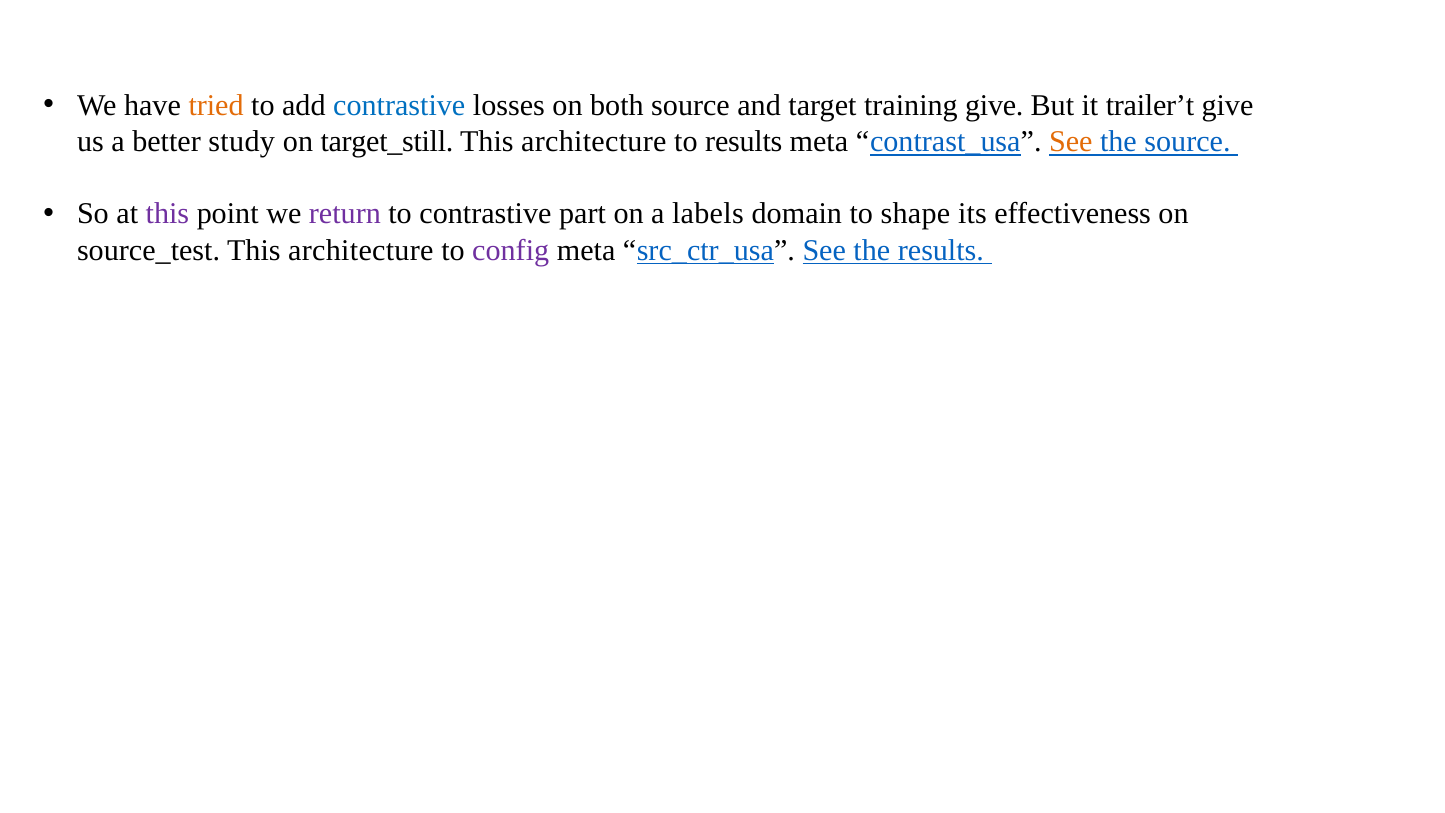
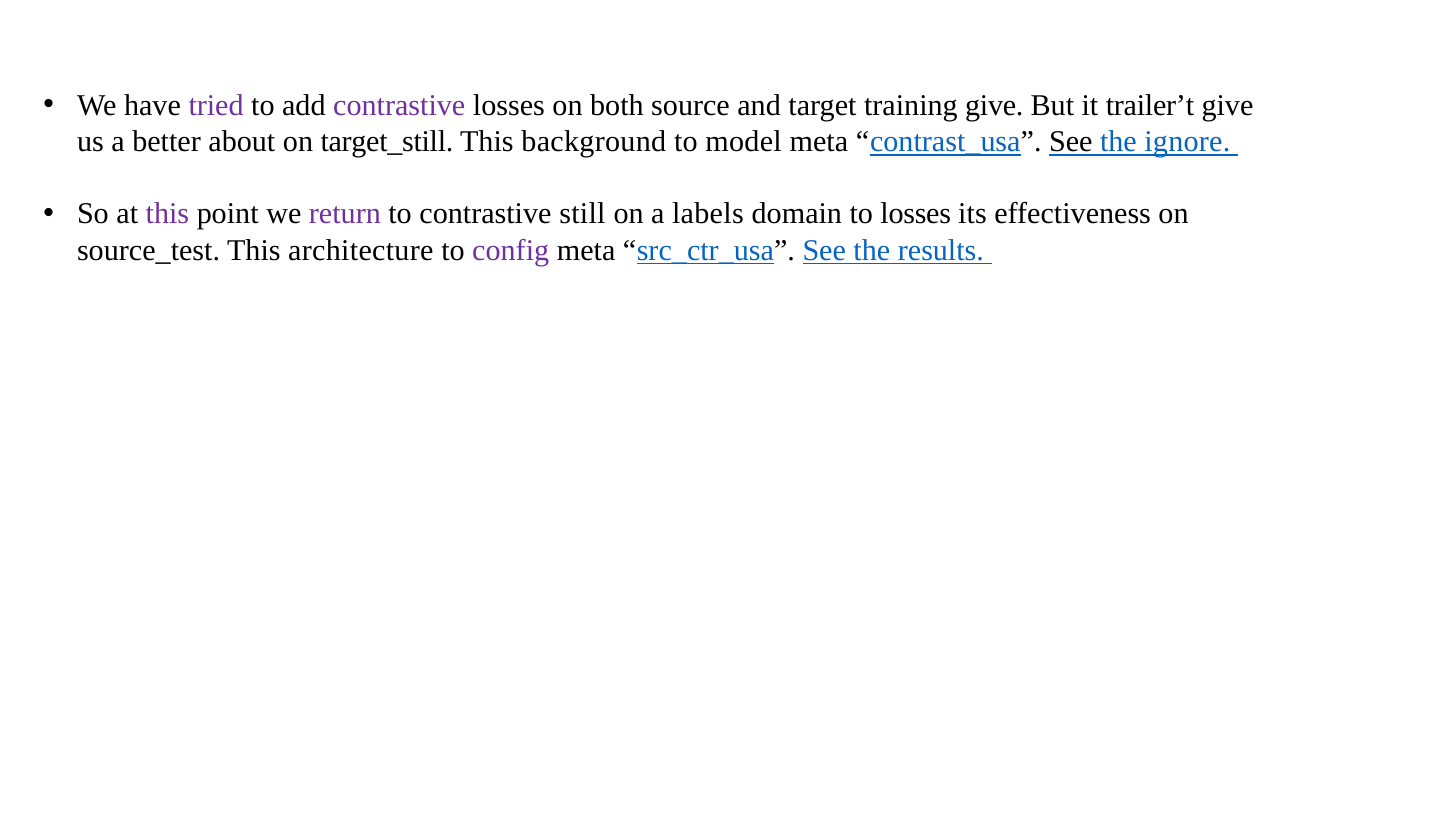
tried colour: orange -> purple
contrastive at (399, 105) colour: blue -> purple
study: study -> about
architecture at (594, 142): architecture -> background
to results: results -> model
See at (1071, 142) colour: orange -> black
the source: source -> ignore
part: part -> still
to shape: shape -> losses
